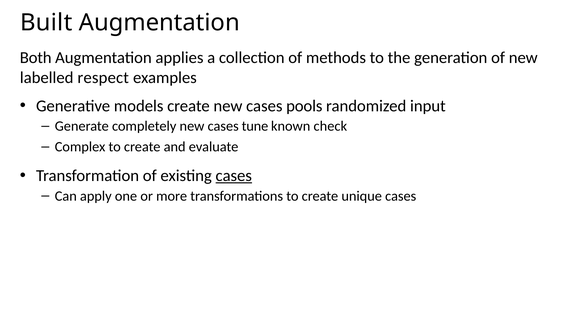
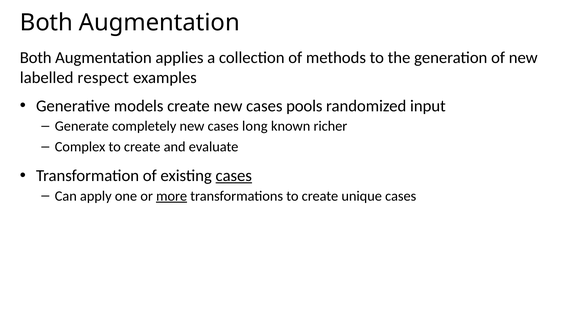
Built at (46, 23): Built -> Both
tune: tune -> long
check: check -> richer
more underline: none -> present
